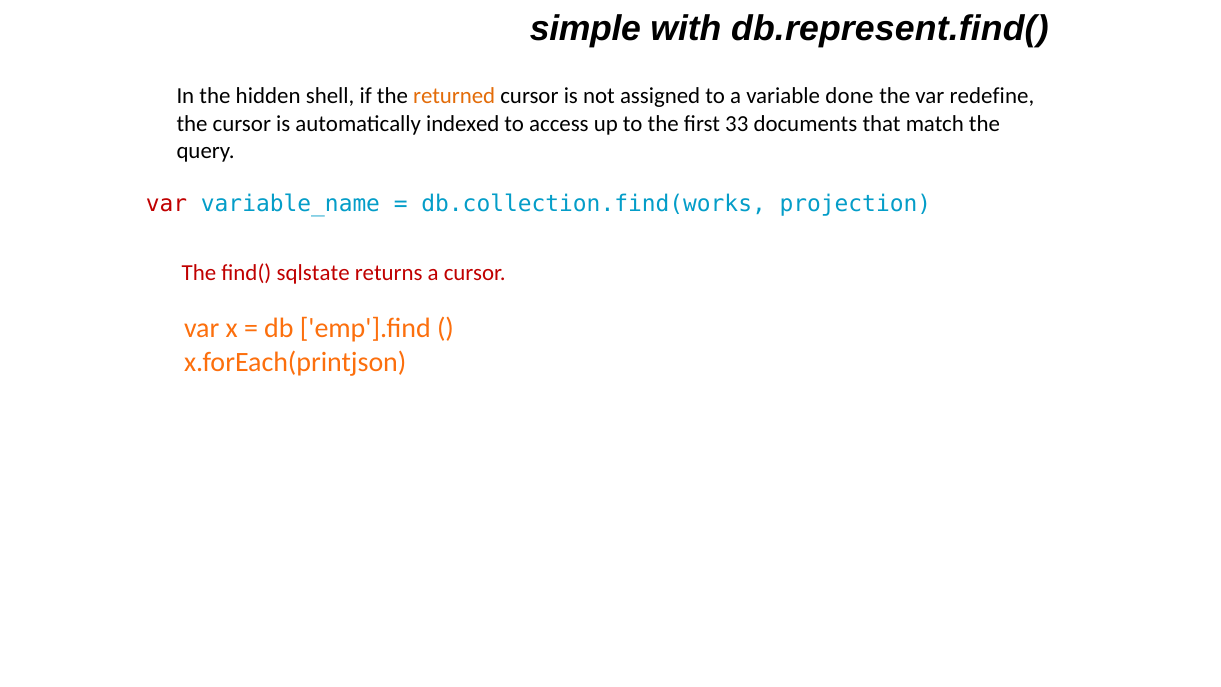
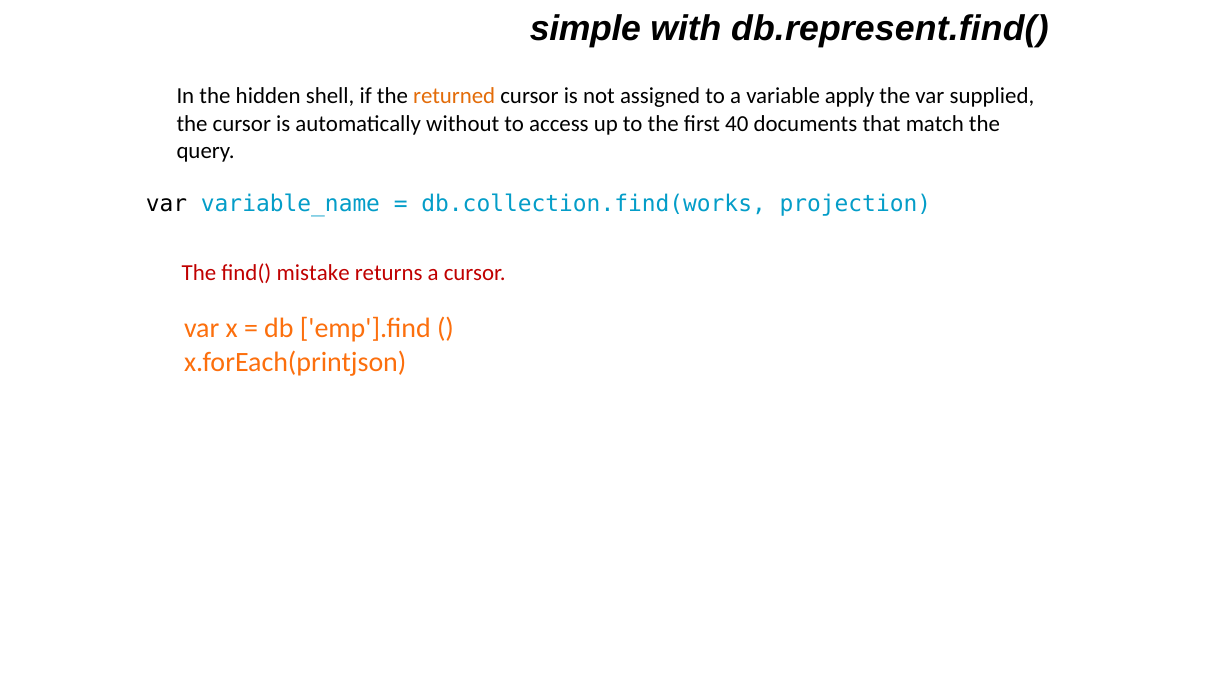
done: done -> apply
redefine: redefine -> supplied
indexed: indexed -> without
33: 33 -> 40
var at (167, 204) colour: red -> black
sqlstate: sqlstate -> mistake
